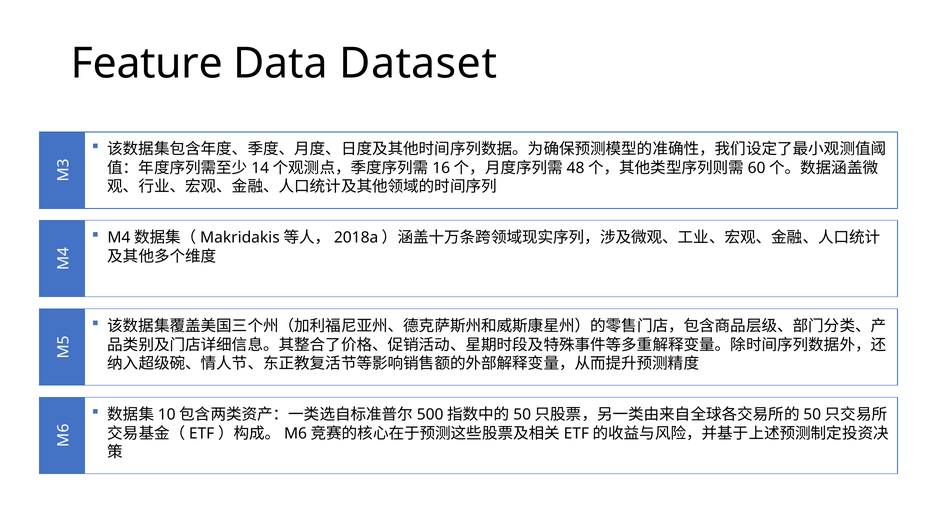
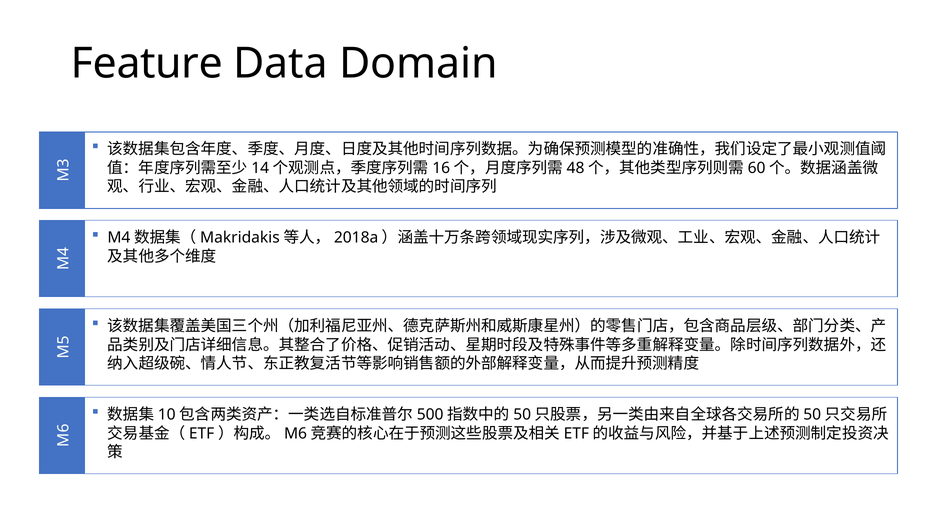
Dataset: Dataset -> Domain
